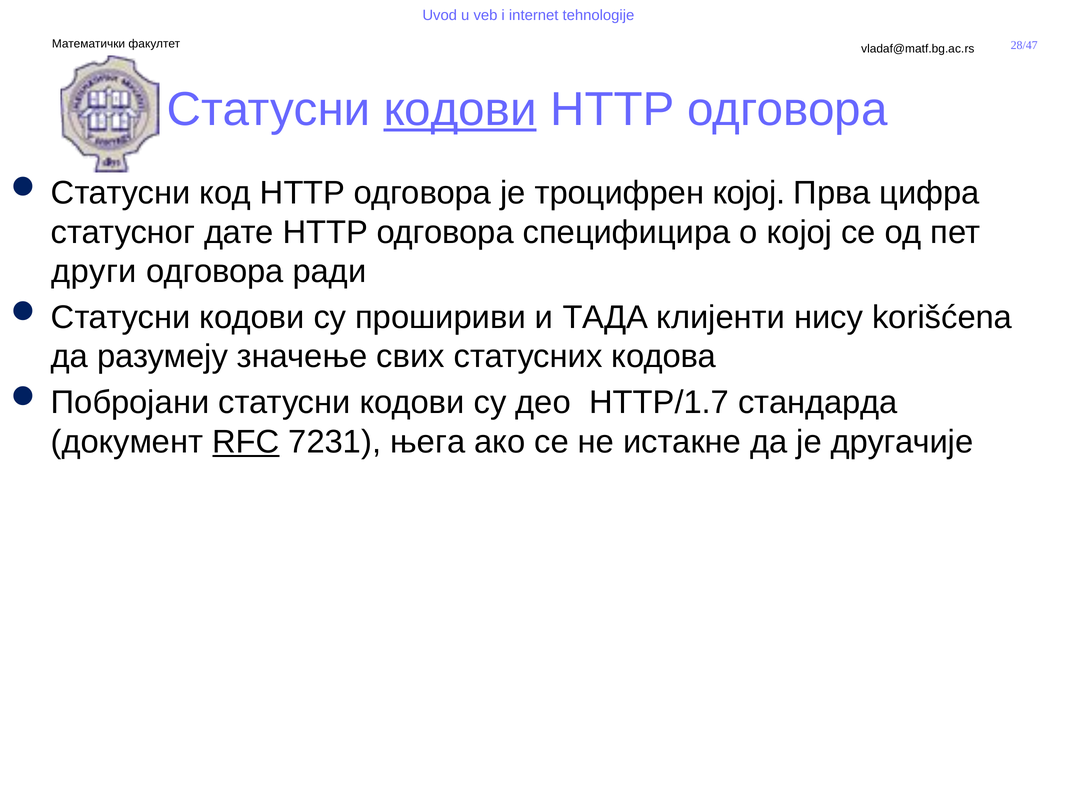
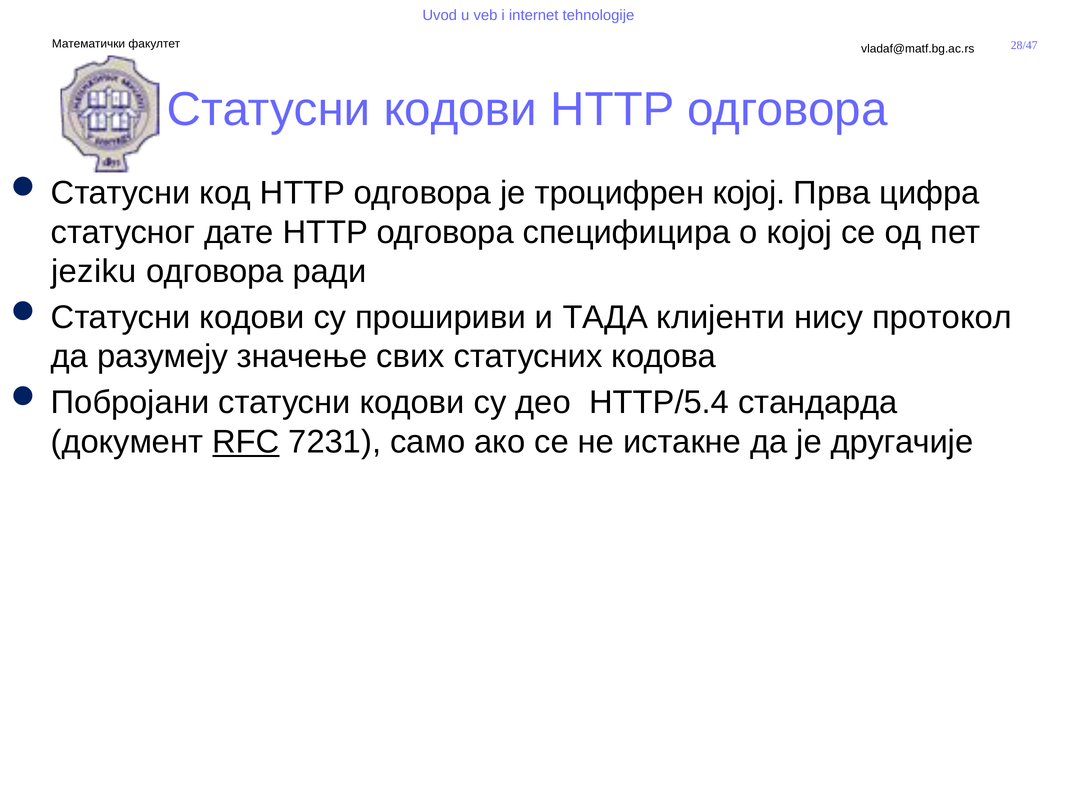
кодови at (460, 109) underline: present -> none
други: други -> jeziku
korišćena: korišćena -> протокол
HTTP/1.7: HTTP/1.7 -> HTTP/5.4
њега: њега -> само
